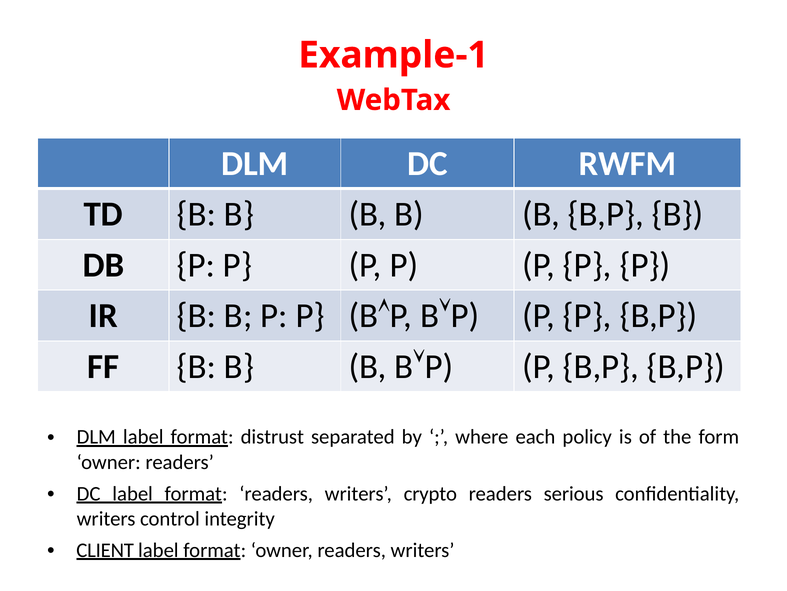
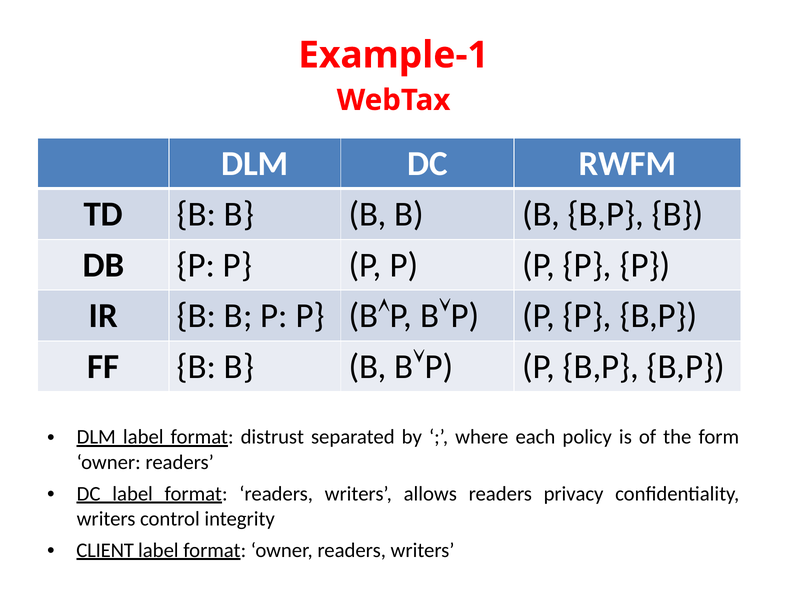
crypto: crypto -> allows
serious: serious -> privacy
